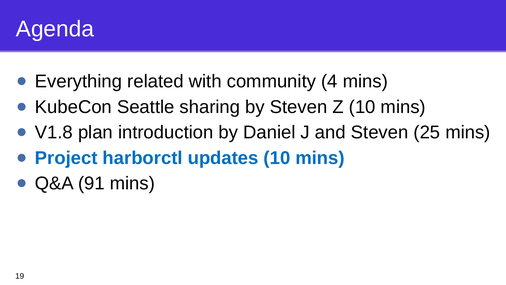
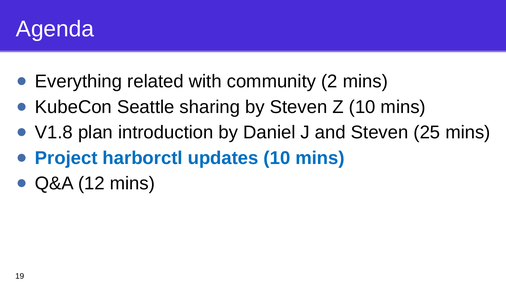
4: 4 -> 2
91: 91 -> 12
